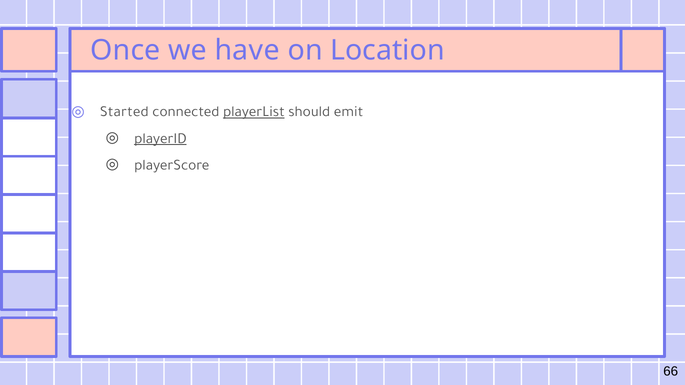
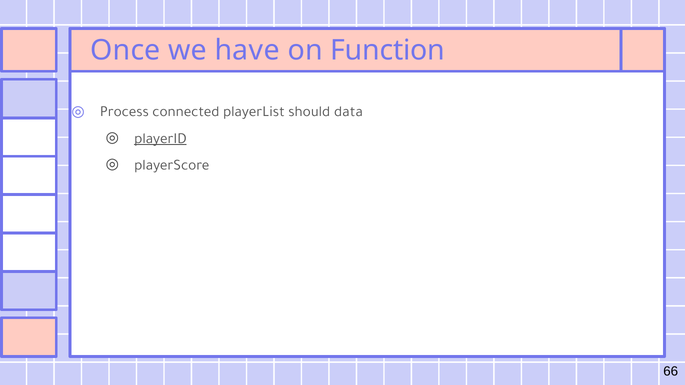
Location: Location -> Function
Started: Started -> Process
playerList underline: present -> none
emit: emit -> data
